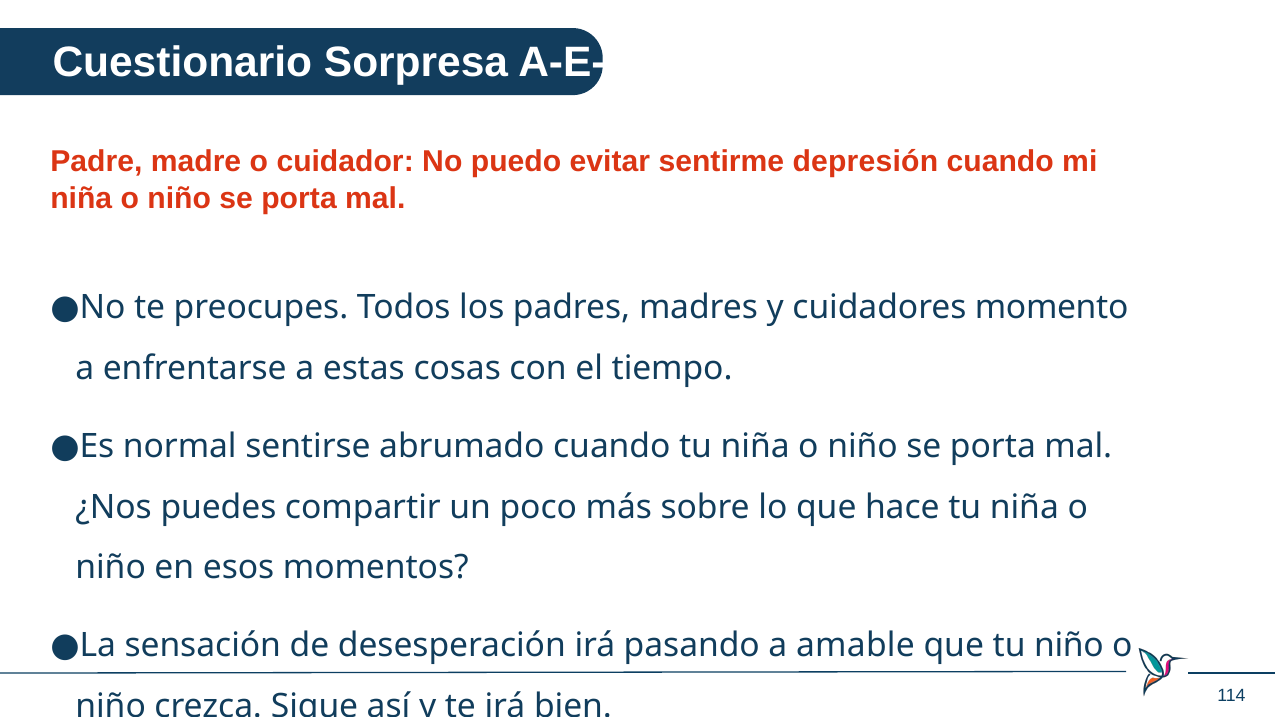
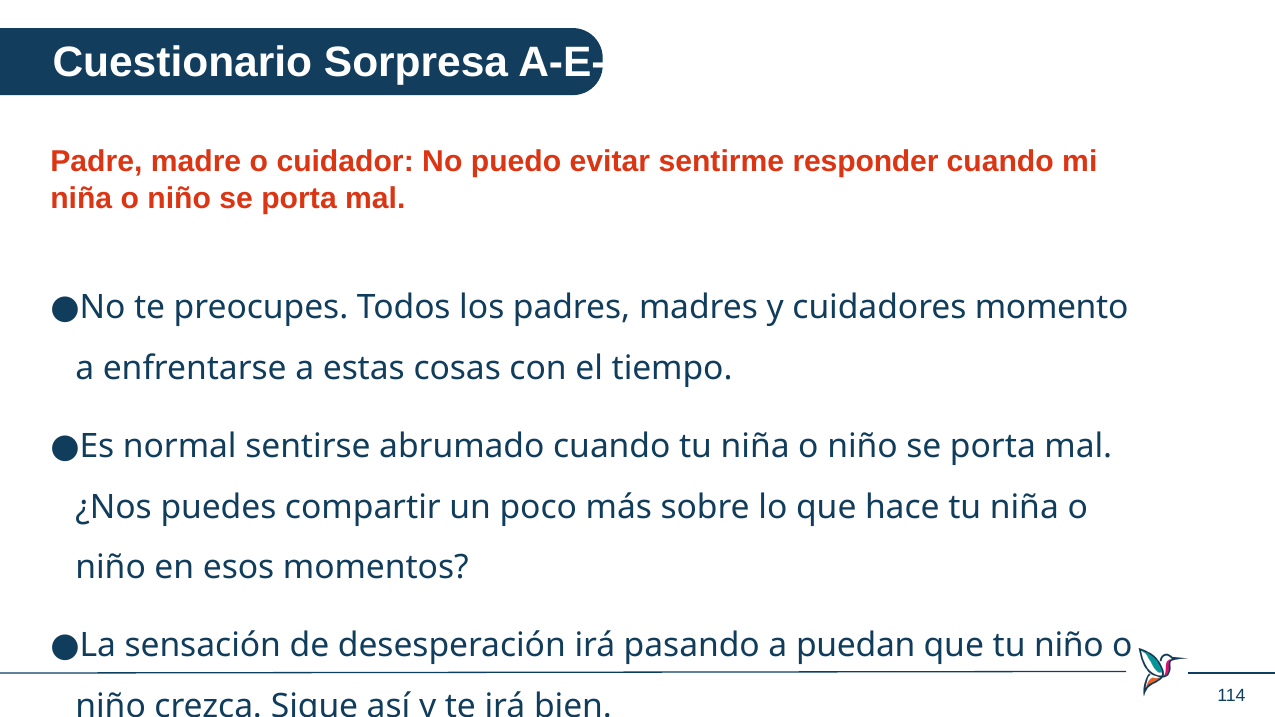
depresión: depresión -> responder
amable: amable -> puedan
